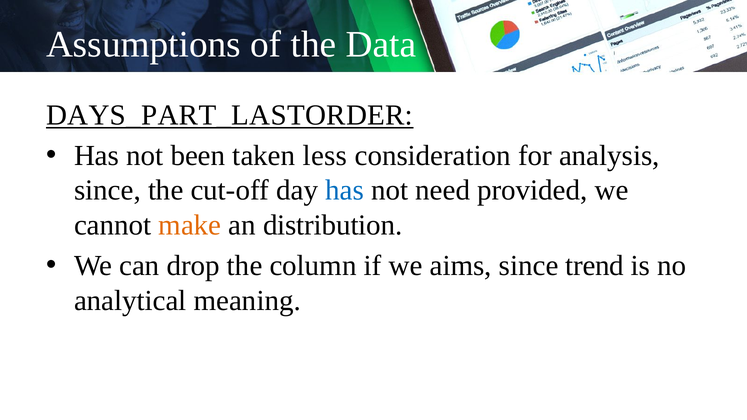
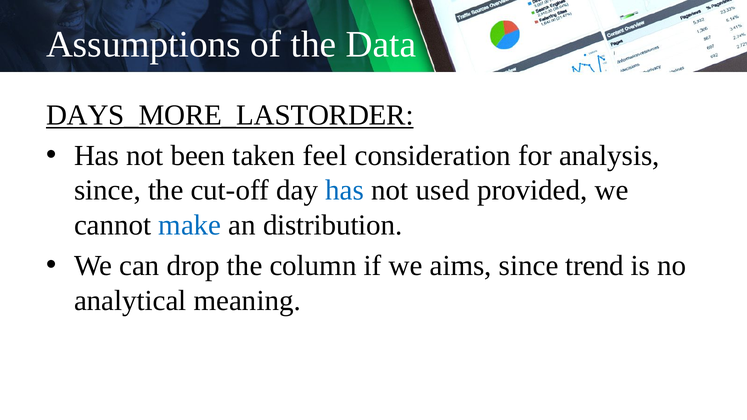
DAYS_PART_LASTORDER: DAYS_PART_LASTORDER -> DAYS_MORE_LASTORDER
less: less -> feel
need: need -> used
make colour: orange -> blue
